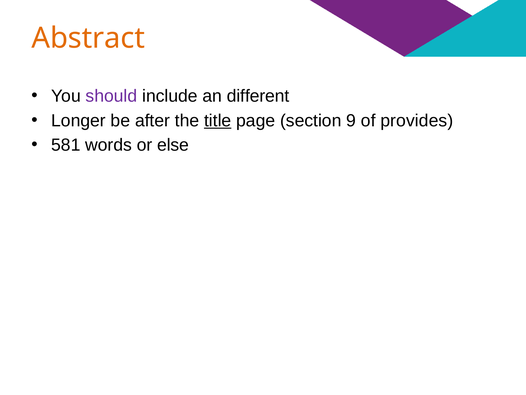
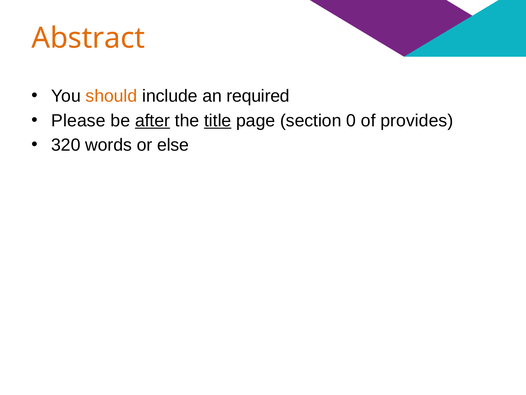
should colour: purple -> orange
different: different -> required
Longer: Longer -> Please
after underline: none -> present
9: 9 -> 0
581: 581 -> 320
